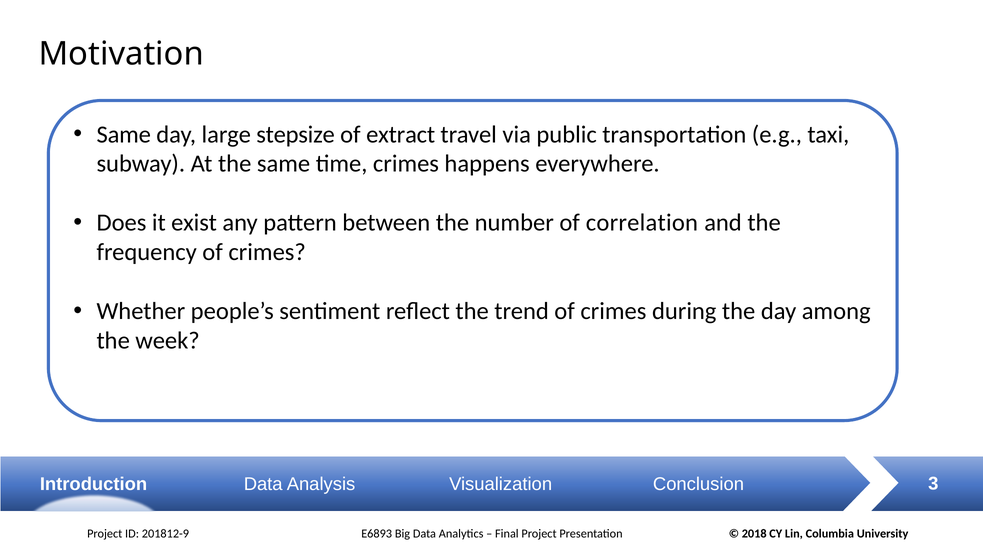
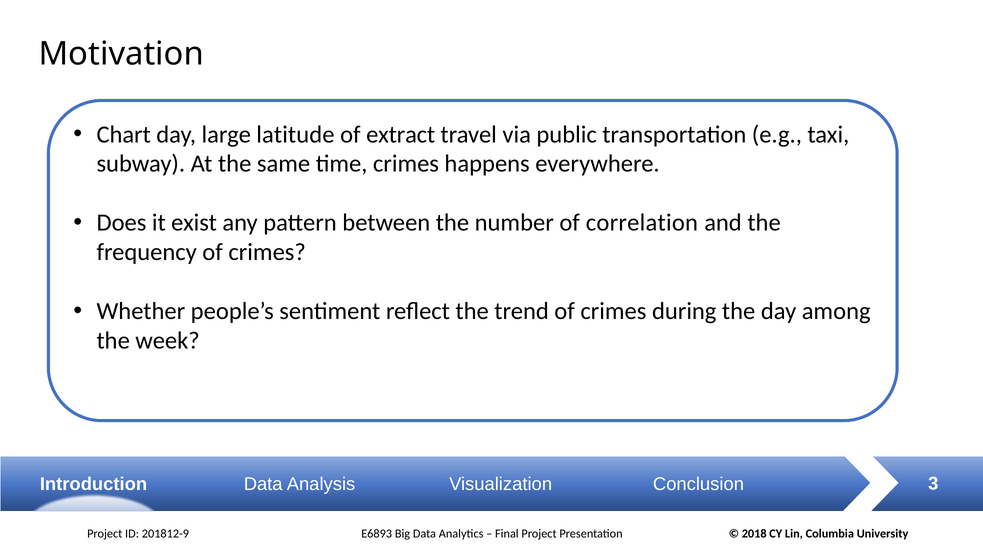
Same at (124, 134): Same -> Chart
stepsize: stepsize -> latitude
